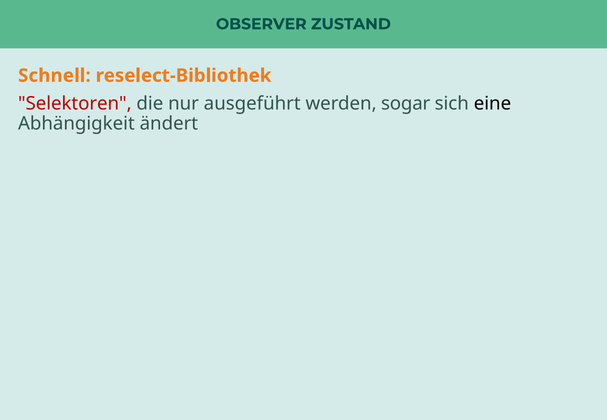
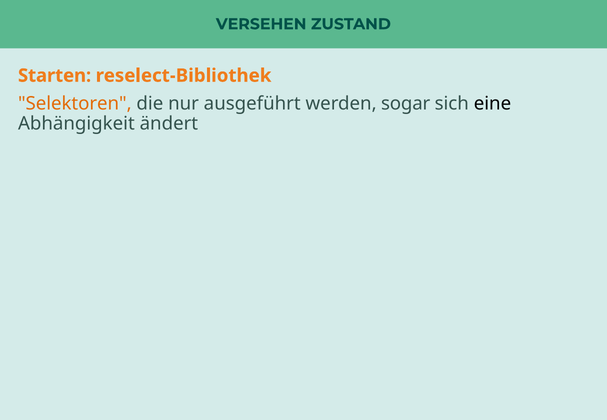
OBSERVER: OBSERVER -> VERSEHEN
Schnell: Schnell -> Starten
Selektoren colour: red -> orange
